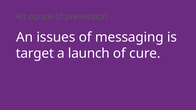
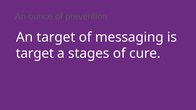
An issues: issues -> target
launch: launch -> stages
